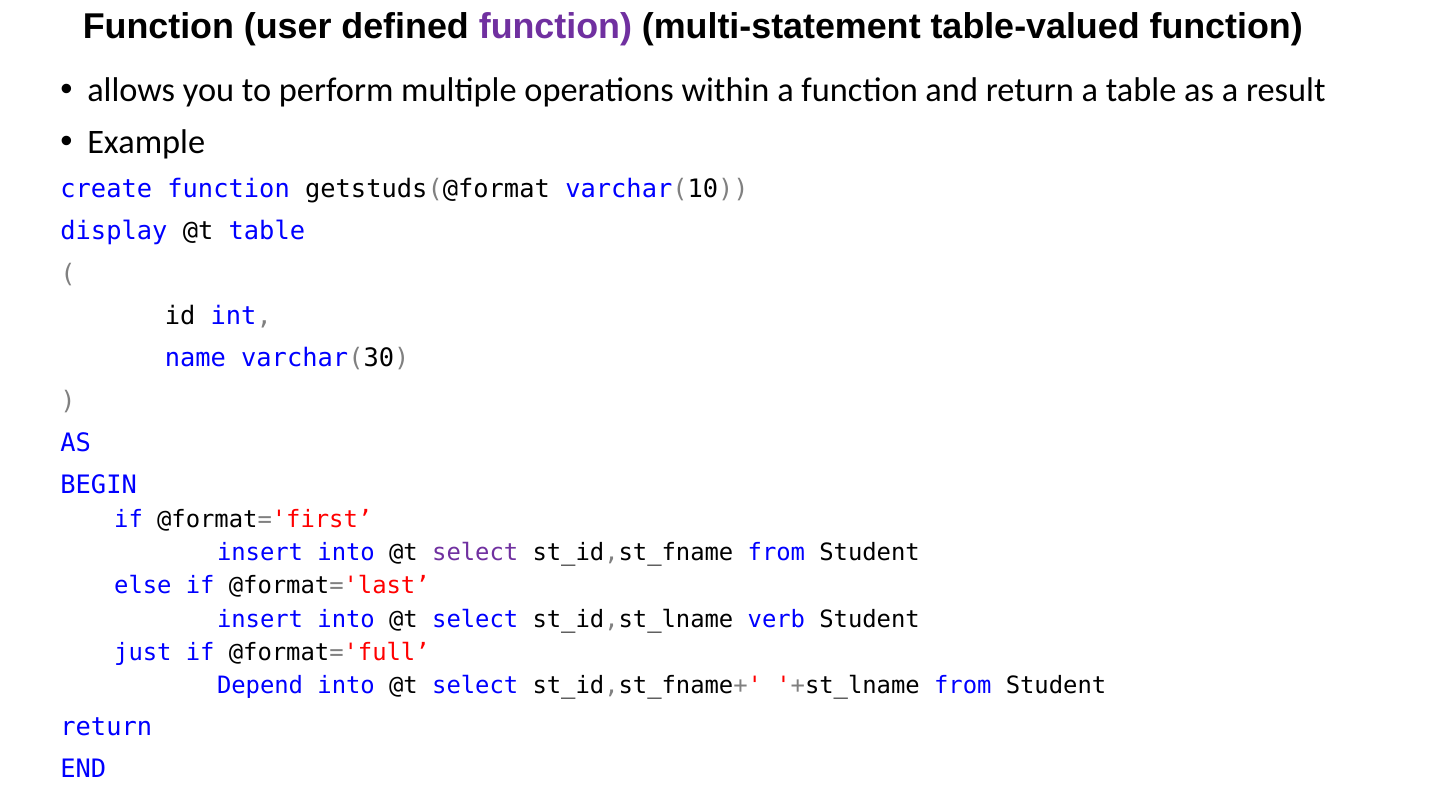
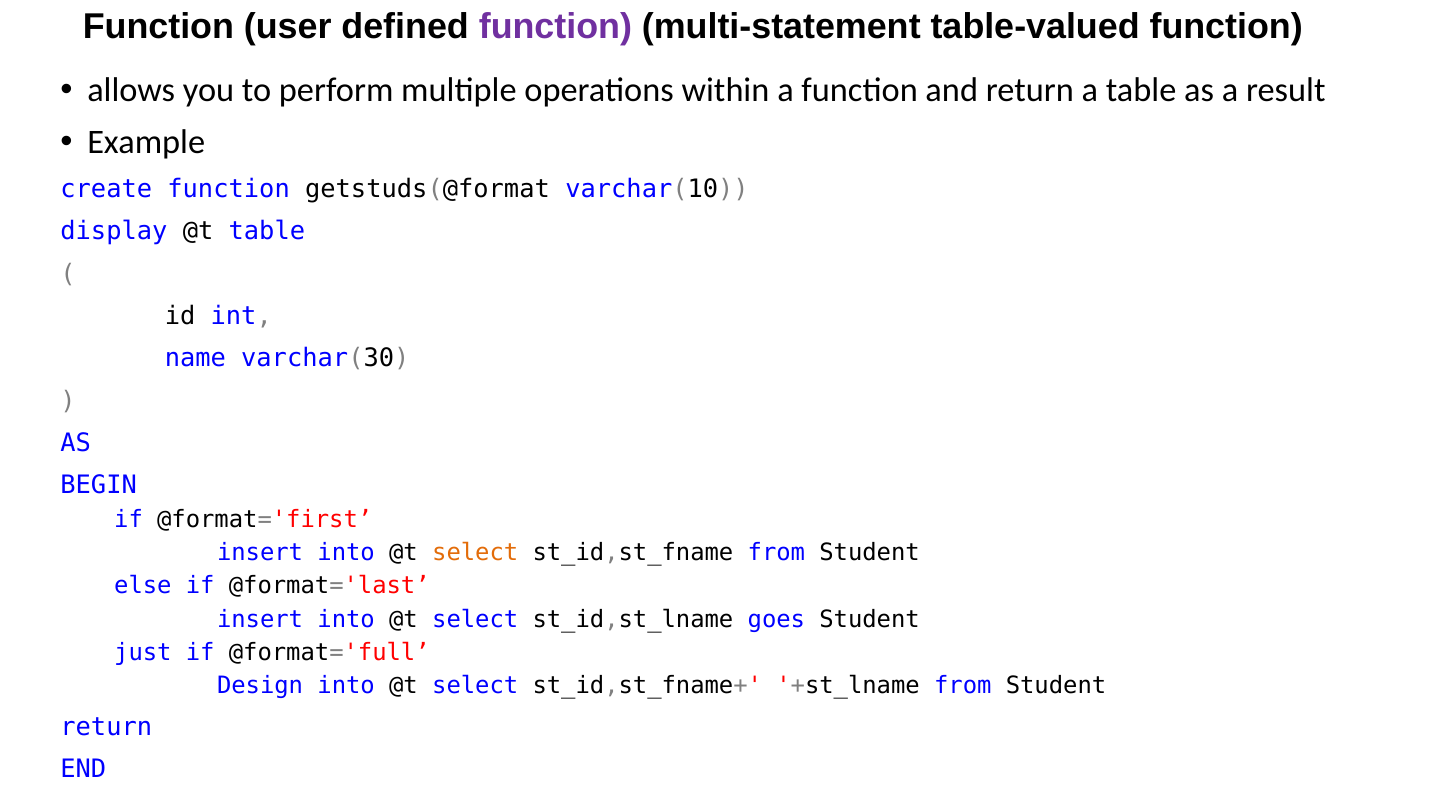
select at (475, 553) colour: purple -> orange
verb: verb -> goes
Depend: Depend -> Design
